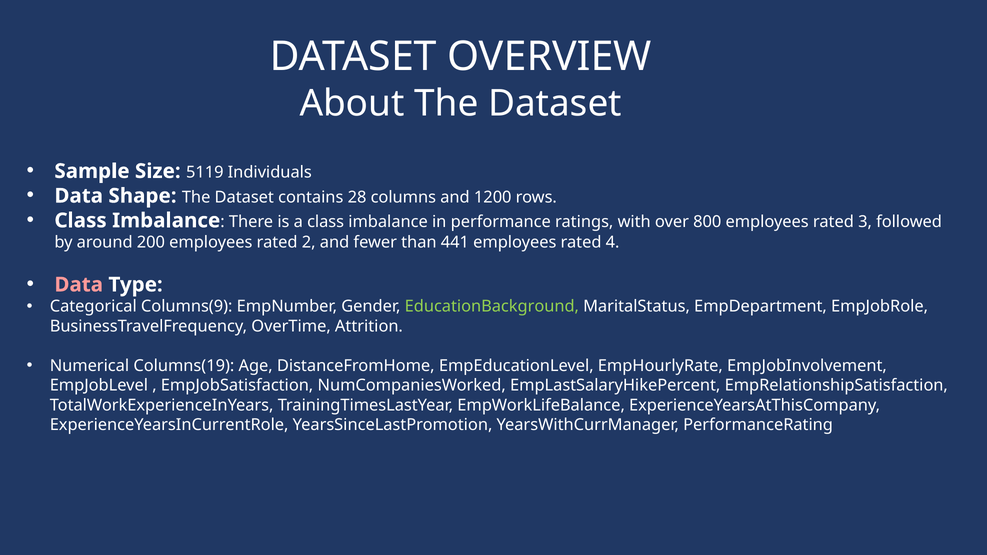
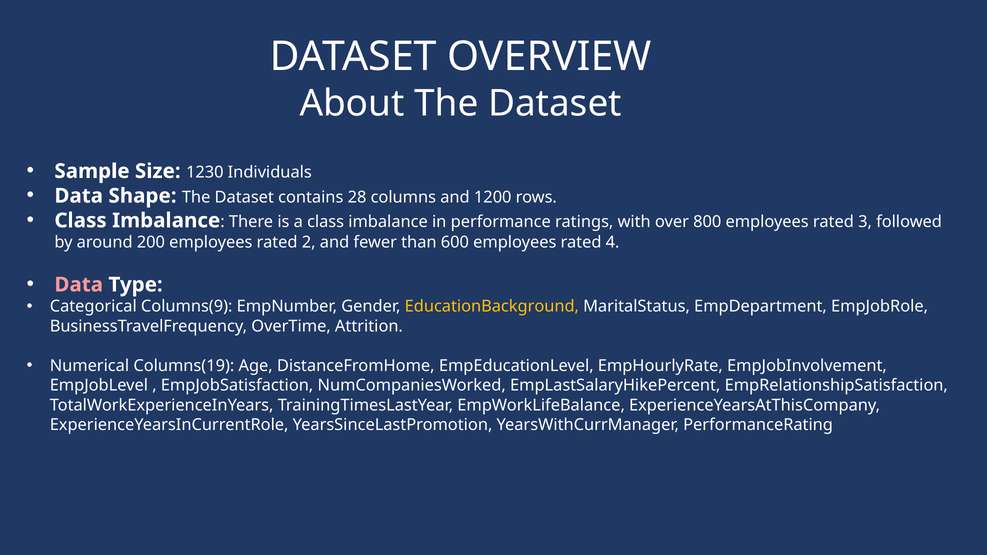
5119: 5119 -> 1230
441: 441 -> 600
EducationBackground colour: light green -> yellow
